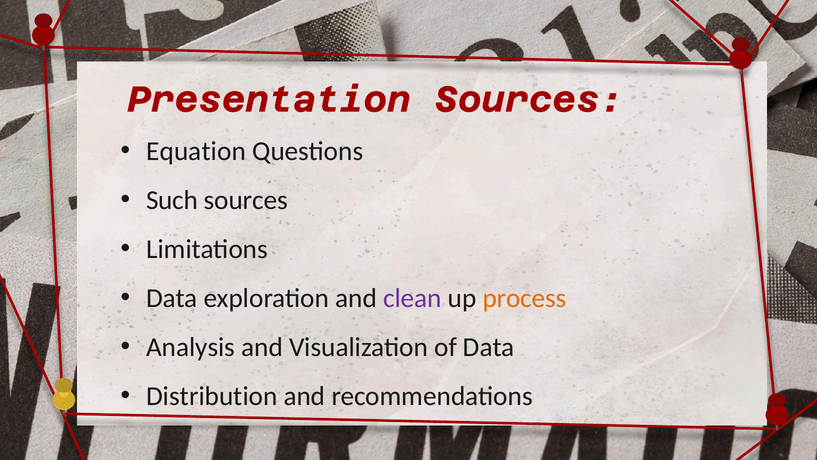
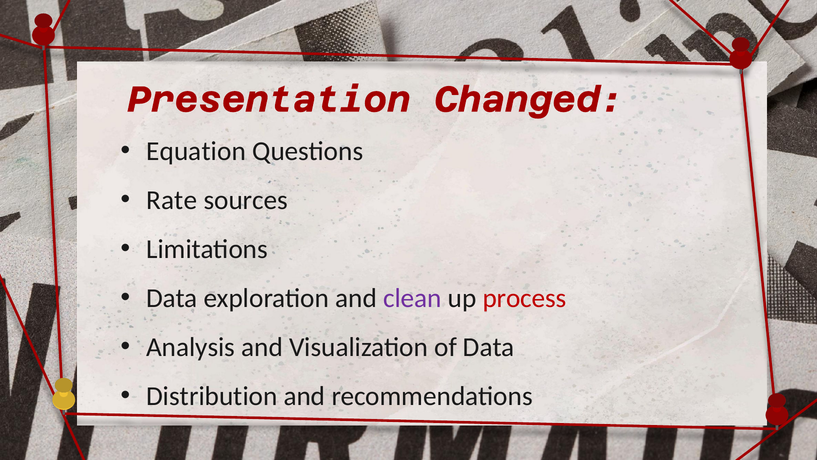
Presentation Sources: Sources -> Changed
Such: Such -> Rate
process colour: orange -> red
